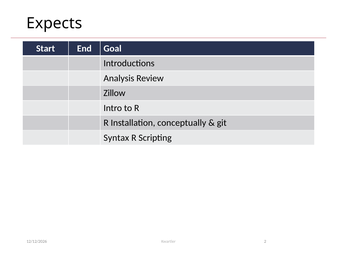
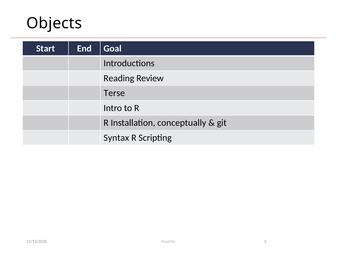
Expects: Expects -> Objects
Analysis: Analysis -> Reading
Zillow: Zillow -> Terse
